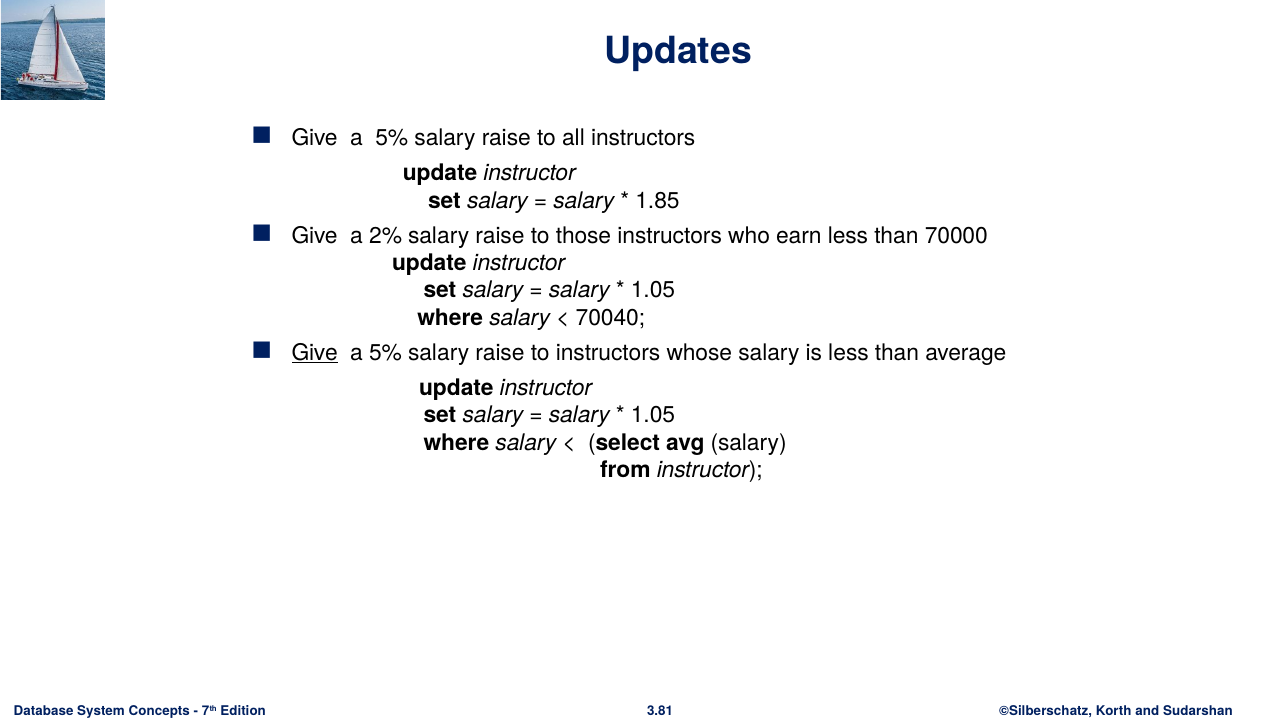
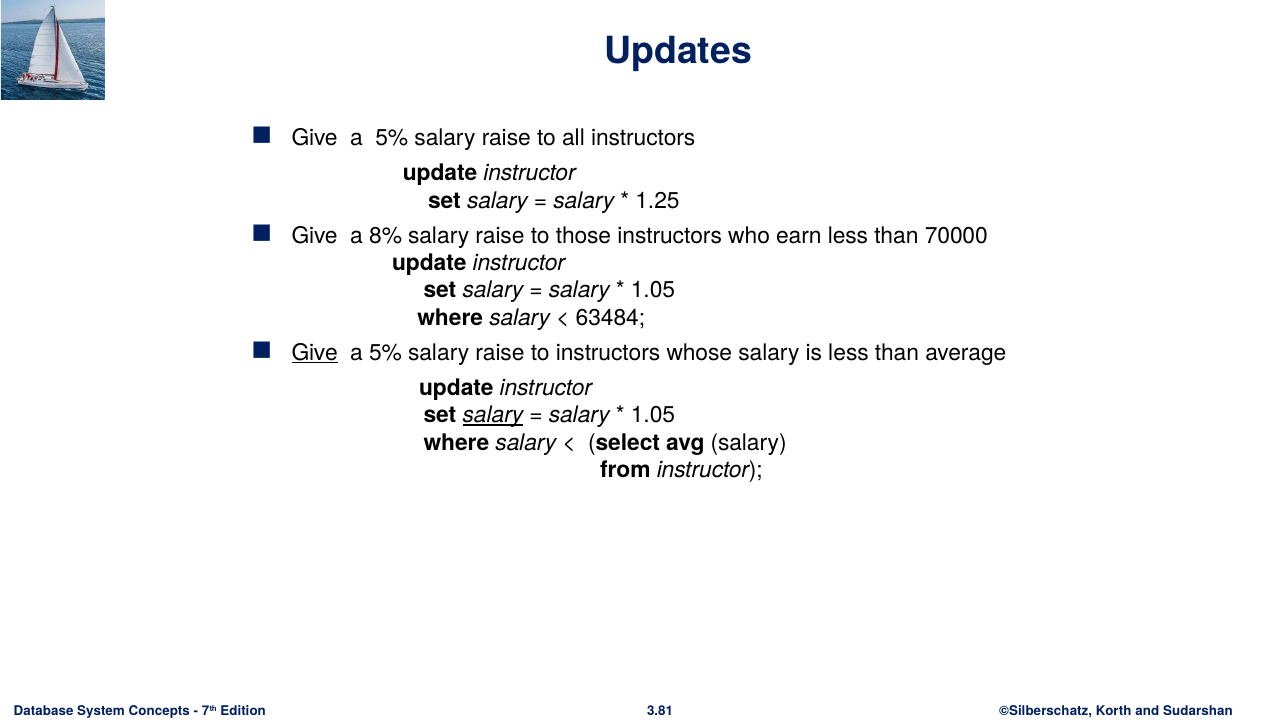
1.85: 1.85 -> 1.25
2%: 2% -> 8%
70040: 70040 -> 63484
salary at (493, 415) underline: none -> present
